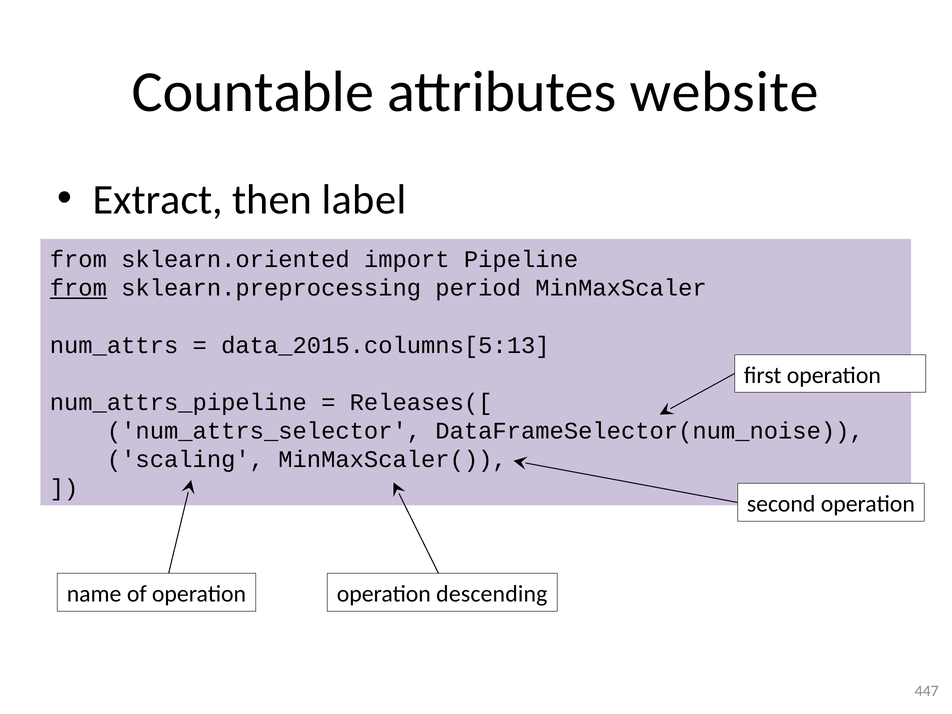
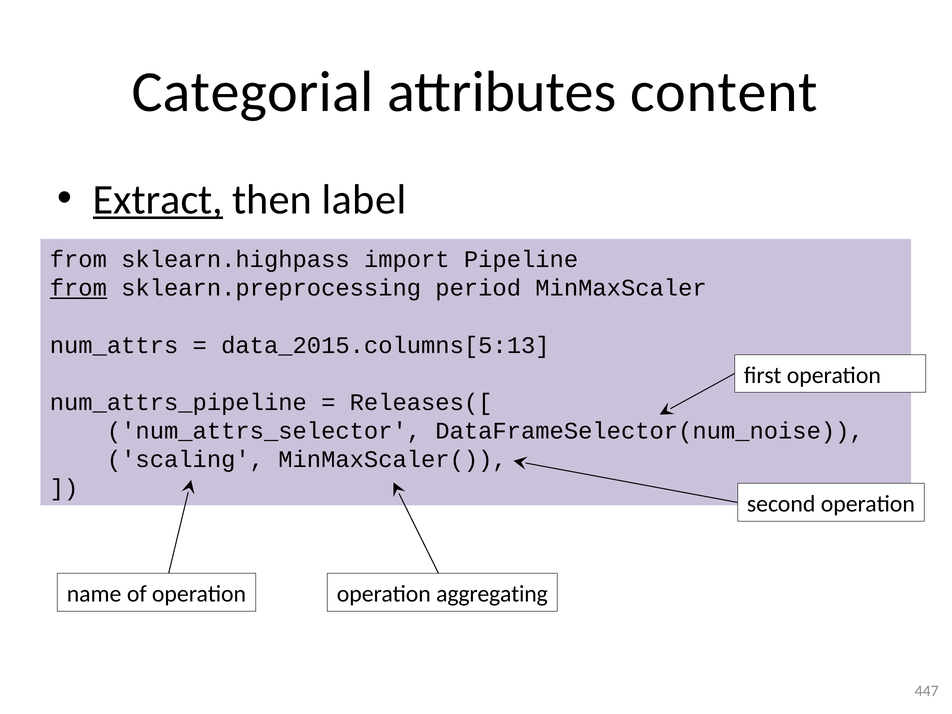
Countable: Countable -> Categorial
website: website -> content
Extract underline: none -> present
sklearn.oriented: sklearn.oriented -> sklearn.highpass
descending: descending -> aggregating
